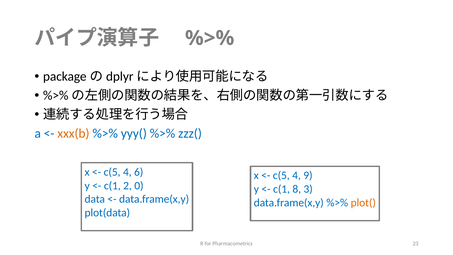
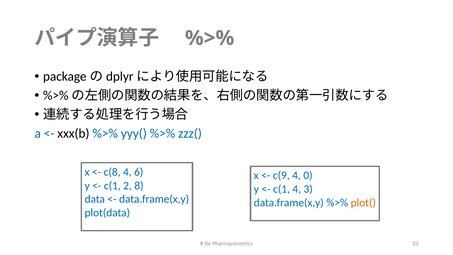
xxx(b colour: orange -> black
c(5 at (112, 172): c(5 -> c(8
c(5 at (281, 175): c(5 -> c(9
9: 9 -> 0
0: 0 -> 8
c(1 8: 8 -> 4
